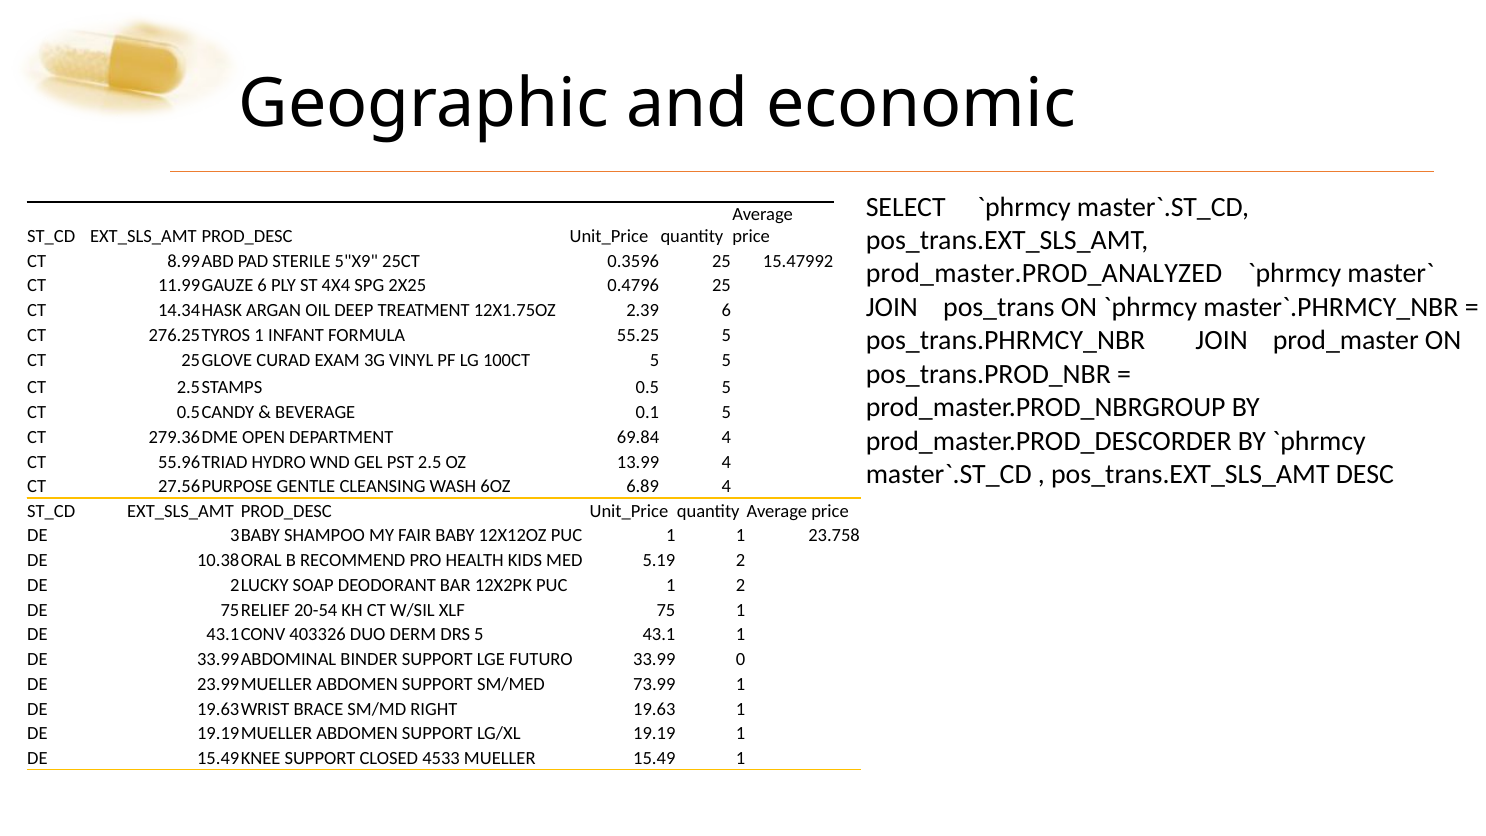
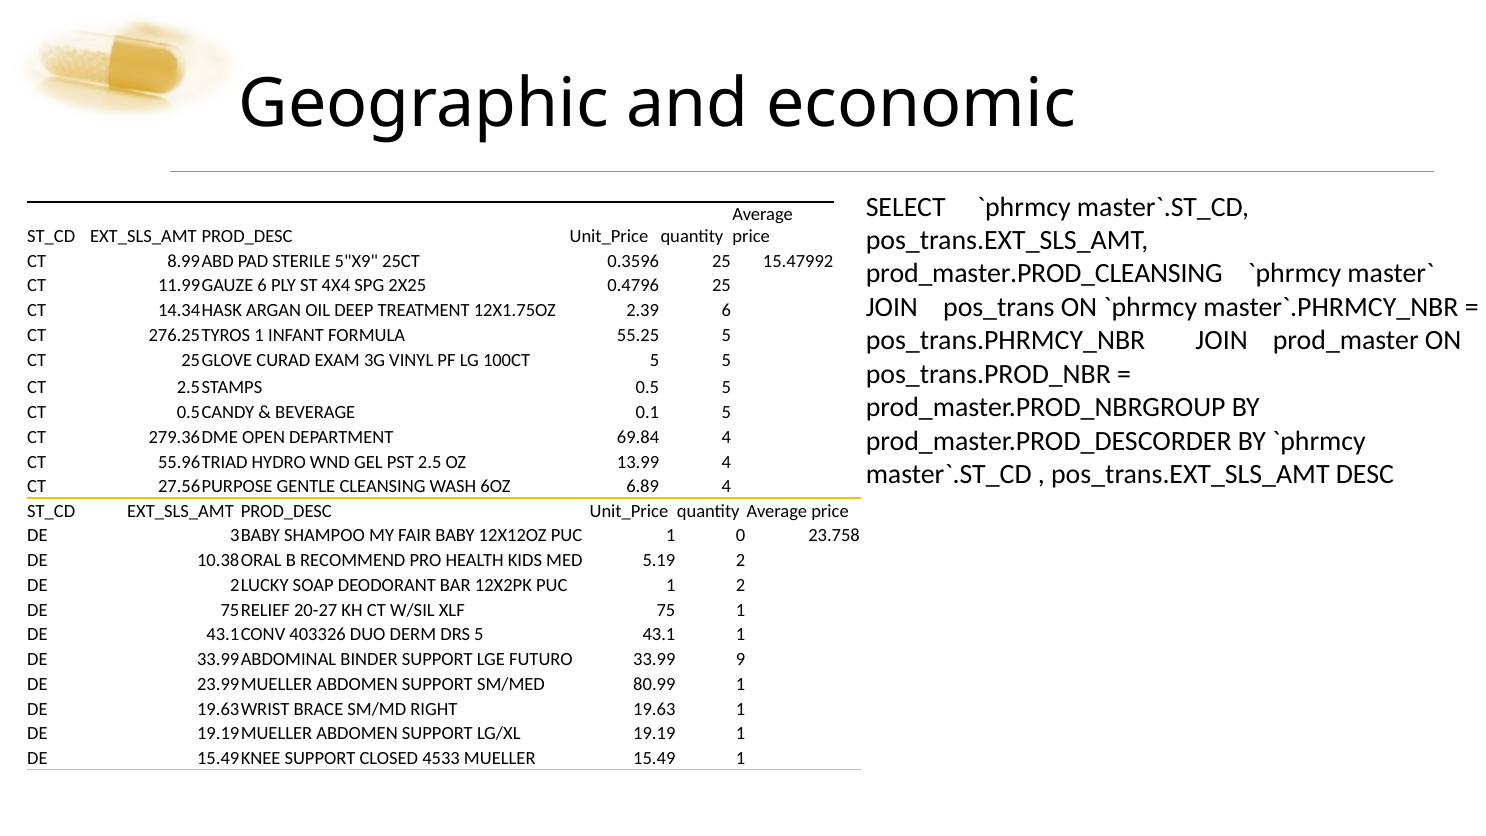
prod_master.PROD_ANALYZED: prod_master.PROD_ANALYZED -> prod_master.PROD_CLEANSING
1 1: 1 -> 0
20-54: 20-54 -> 20-27
0: 0 -> 9
73.99: 73.99 -> 80.99
